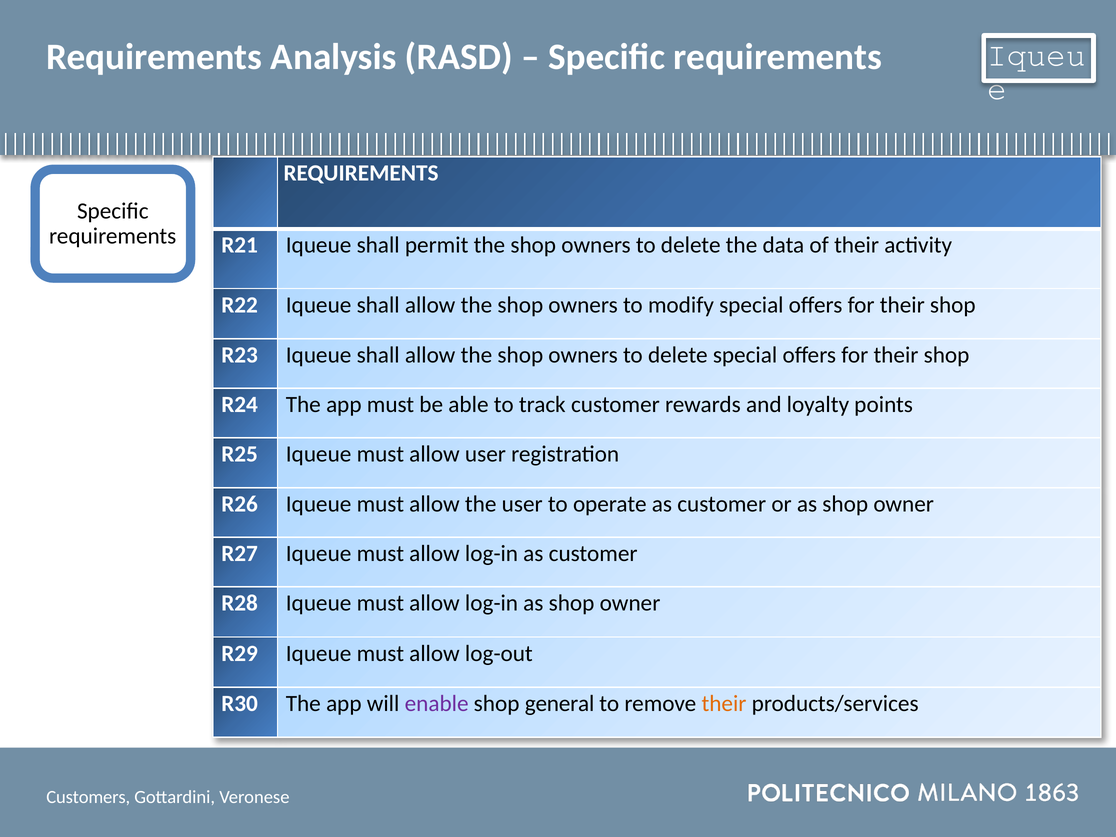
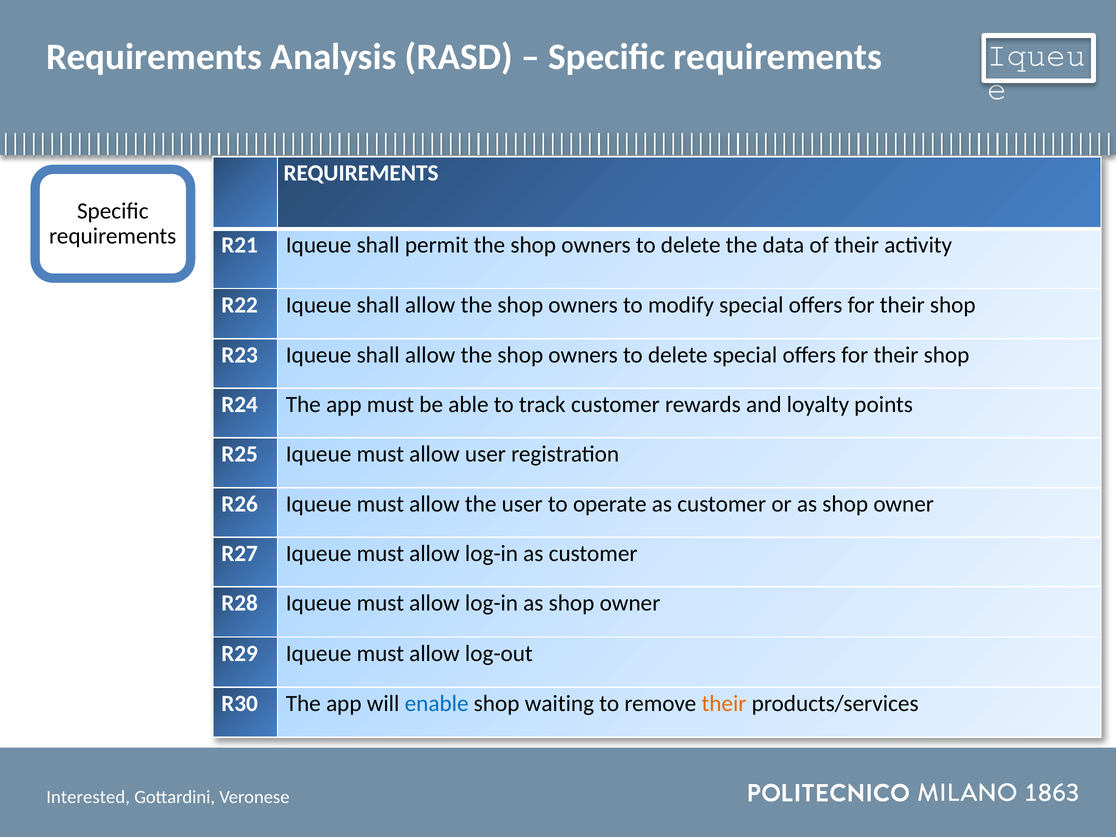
enable colour: purple -> blue
general: general -> waiting
Customers: Customers -> Interested
